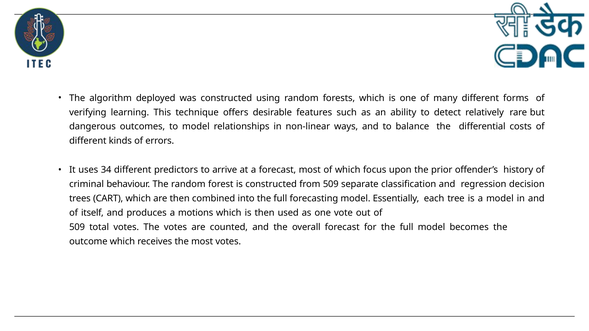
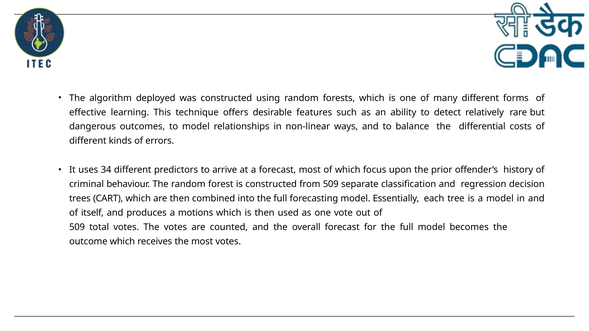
verifying: verifying -> effective
